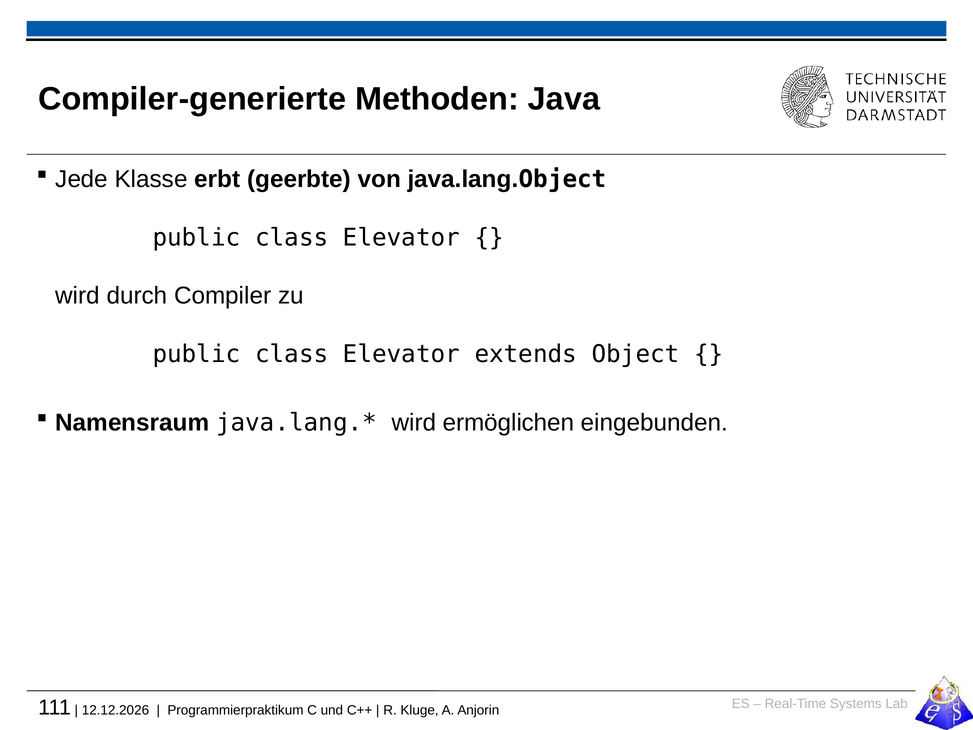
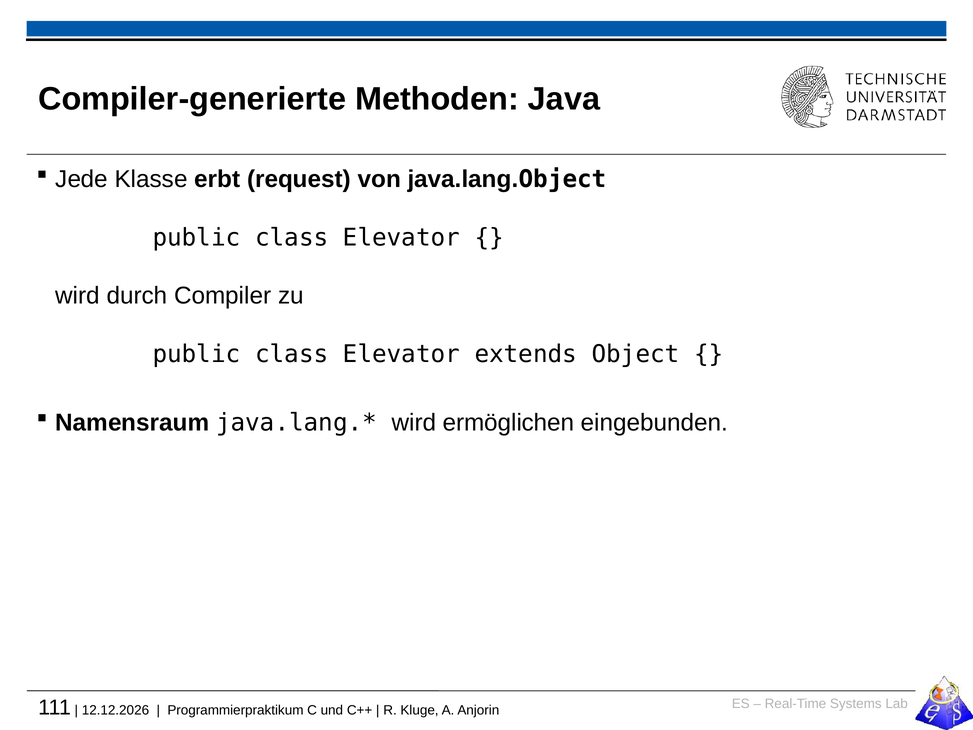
geerbte: geerbte -> request
